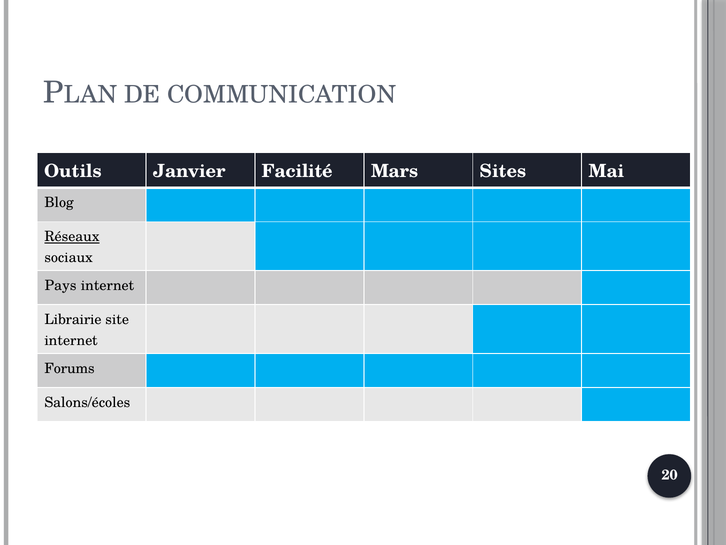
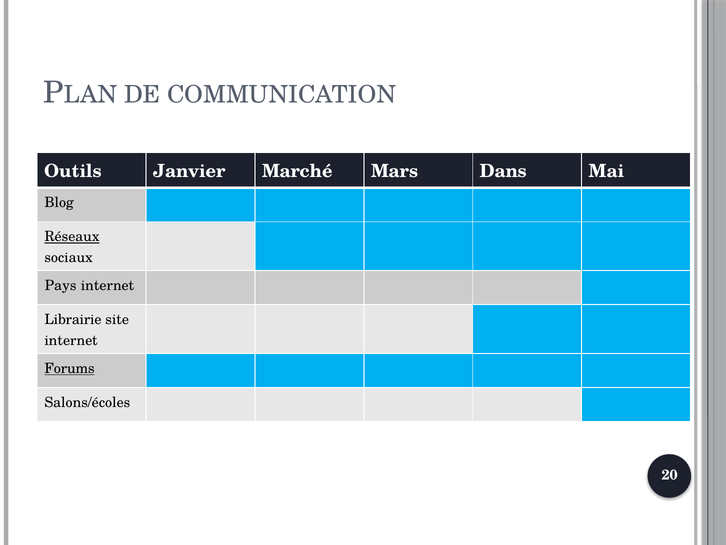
Facilité: Facilité -> Marché
Sites: Sites -> Dans
Forums underline: none -> present
